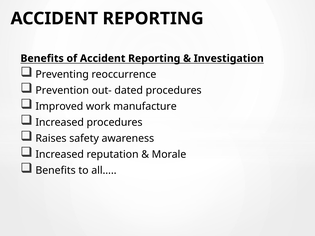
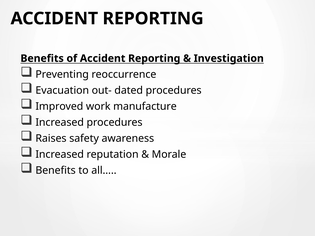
Prevention: Prevention -> Evacuation
